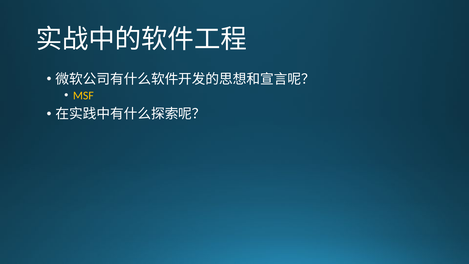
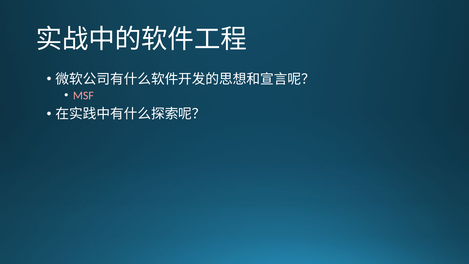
MSF colour: yellow -> pink
